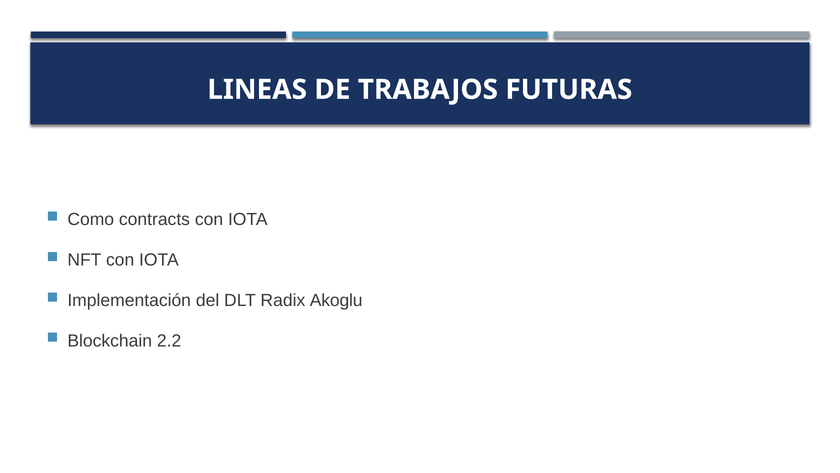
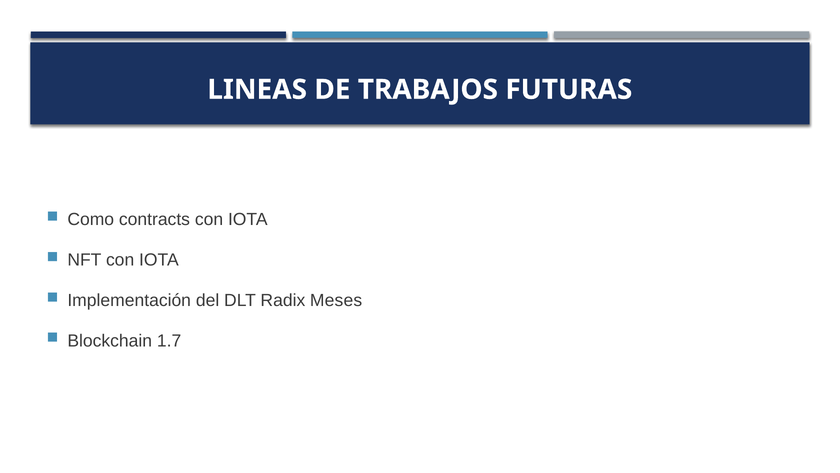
Akoglu: Akoglu -> Meses
2.2: 2.2 -> 1.7
